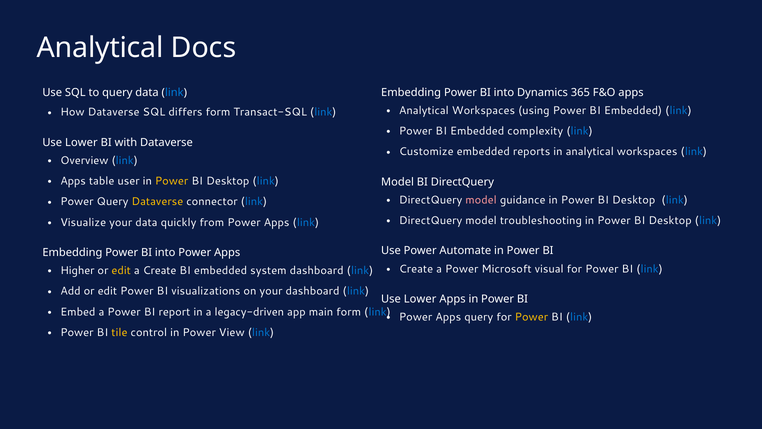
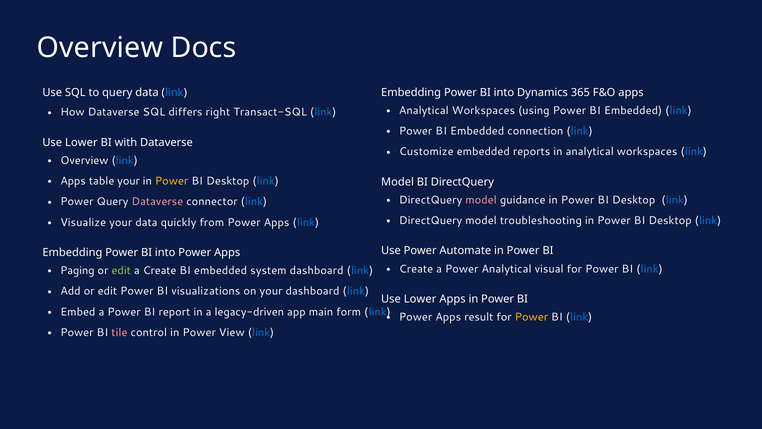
Analytical at (100, 48): Analytical -> Overview
differs form: form -> right
complexity: complexity -> connection
table user: user -> your
Dataverse at (157, 202) colour: yellow -> pink
Power Microsoft: Microsoft -> Analytical
Higher: Higher -> Paging
edit at (121, 270) colour: yellow -> light green
Apps query: query -> result
tile colour: yellow -> pink
